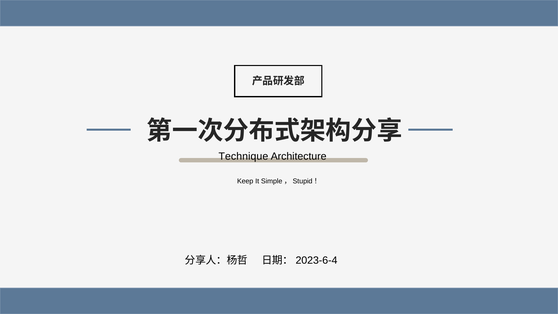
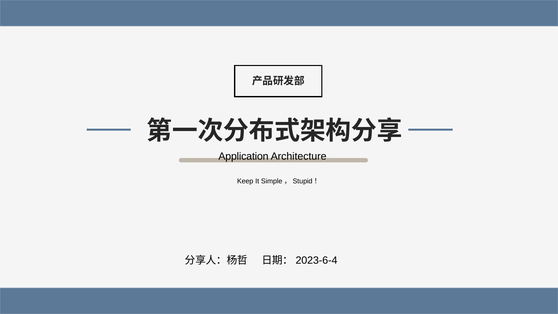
Technique: Technique -> Application
